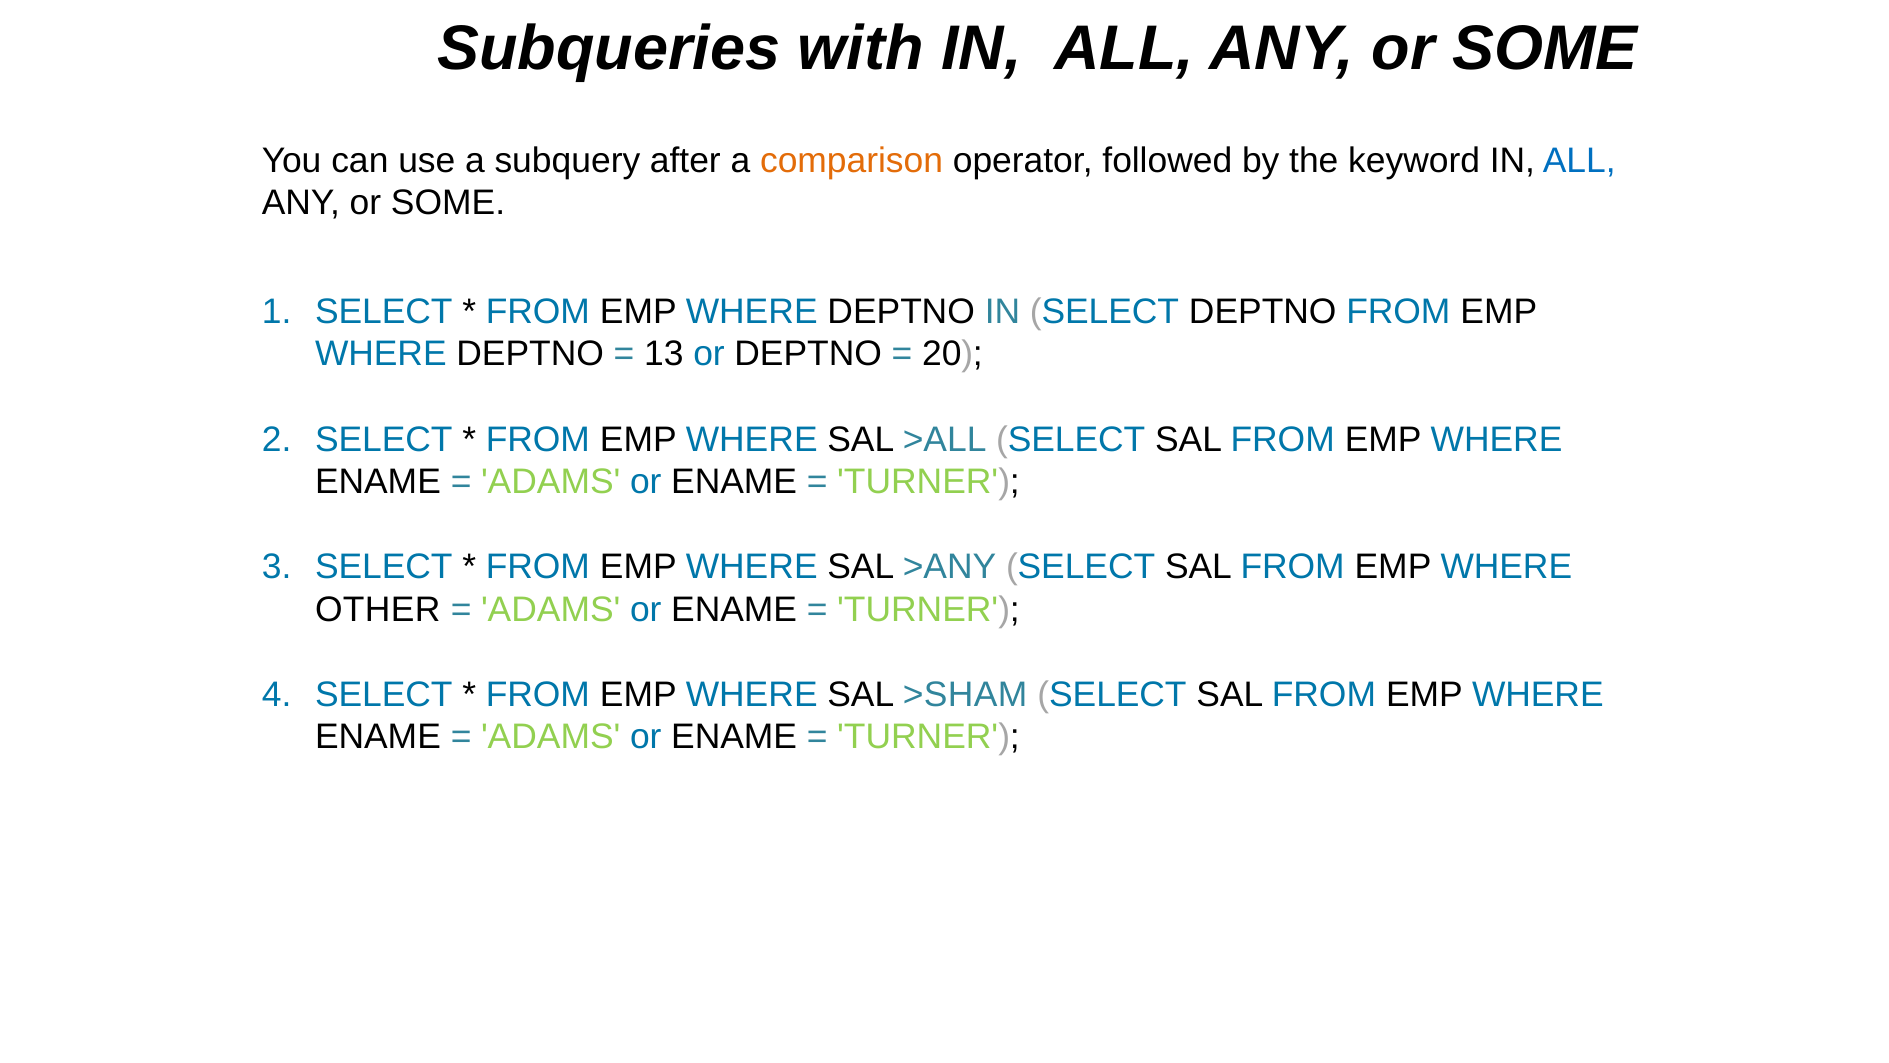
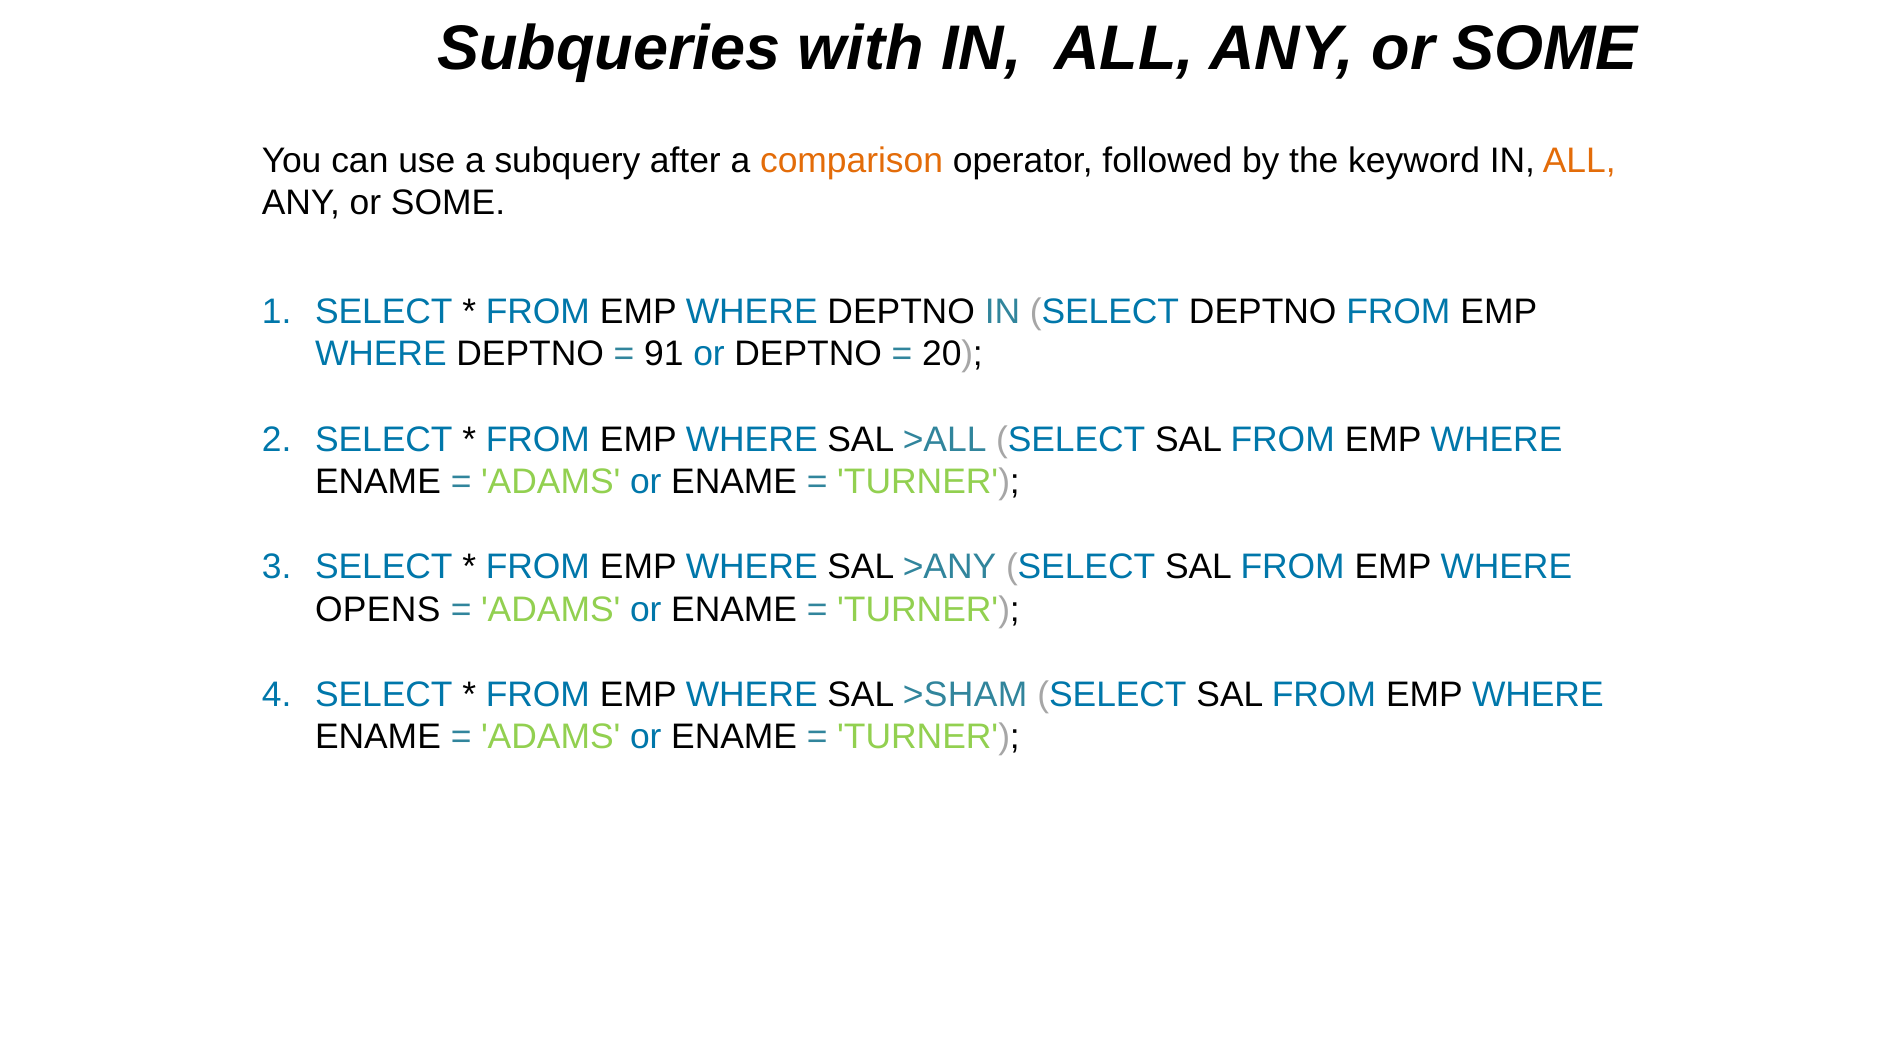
ALL at (1579, 161) colour: blue -> orange
13: 13 -> 91
OTHER: OTHER -> OPENS
